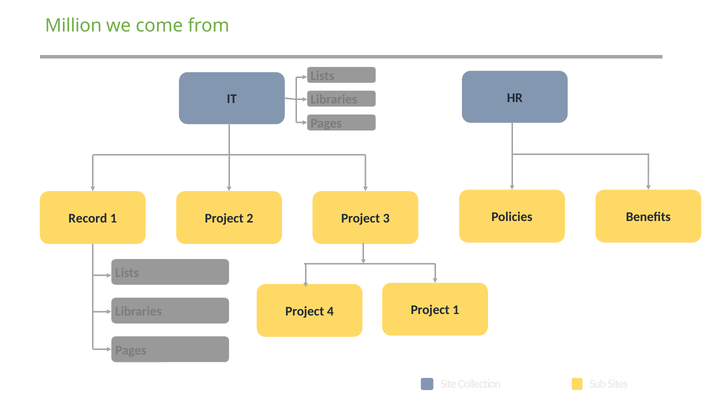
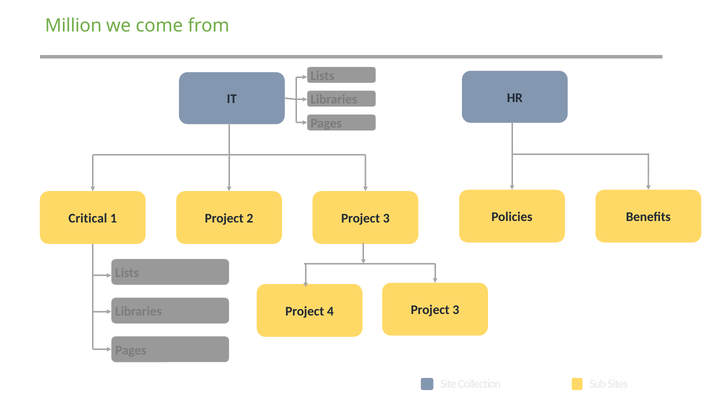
Record: Record -> Critical
1 at (456, 310): 1 -> 3
